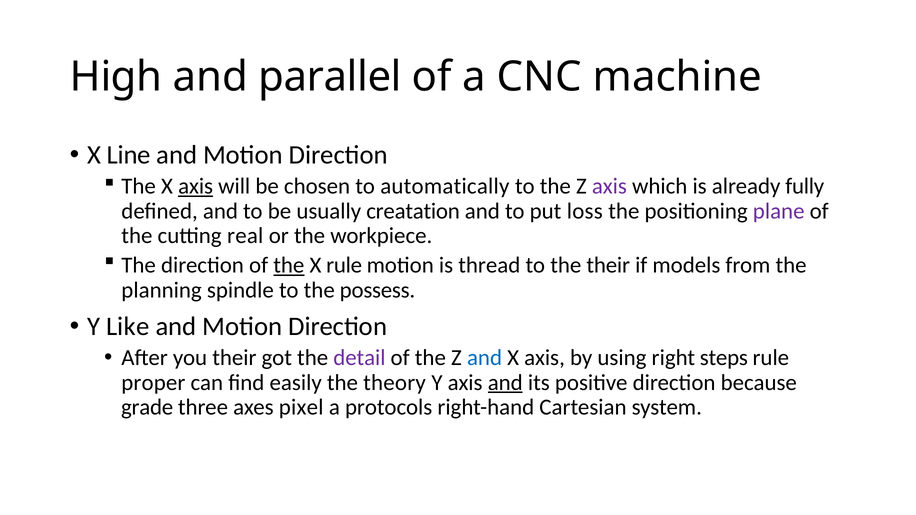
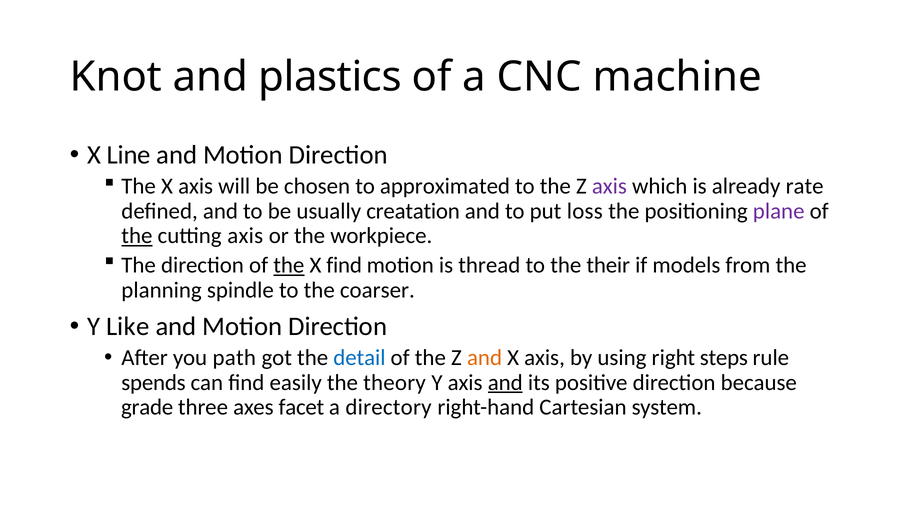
High: High -> Knot
parallel: parallel -> plastics
axis at (196, 186) underline: present -> none
automatically: automatically -> approximated
fully: fully -> rate
the at (137, 236) underline: none -> present
cutting real: real -> axis
X rule: rule -> find
possess: possess -> coarser
you their: their -> path
detail colour: purple -> blue
and at (485, 358) colour: blue -> orange
proper: proper -> spends
pixel: pixel -> facet
protocols: protocols -> directory
